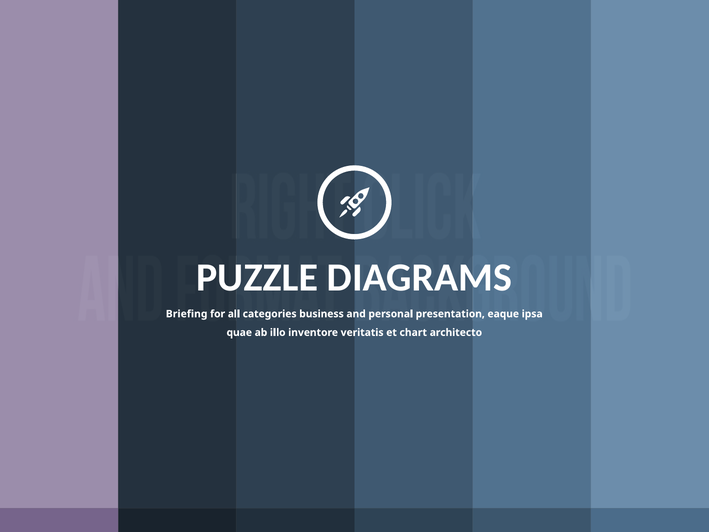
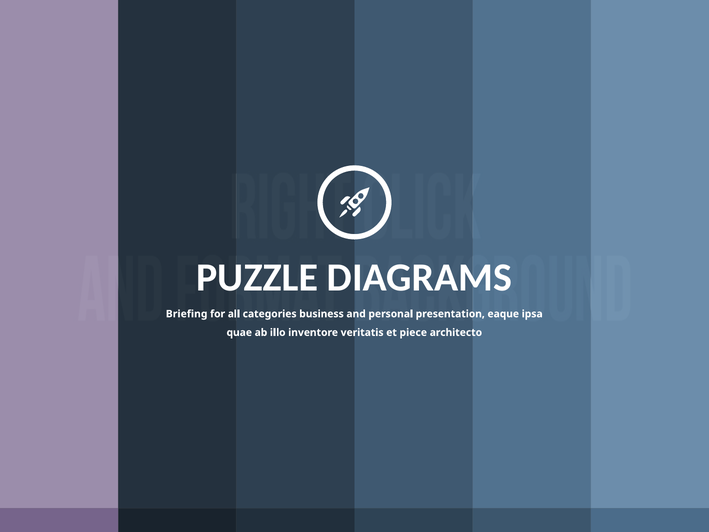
chart: chart -> piece
